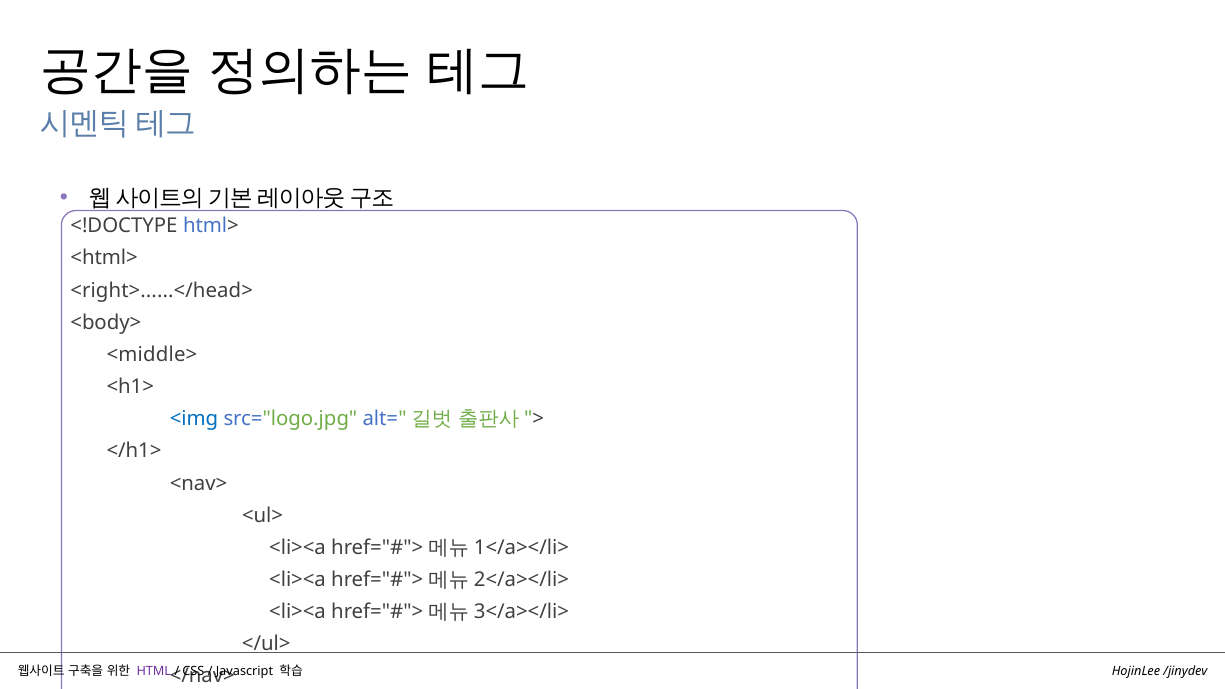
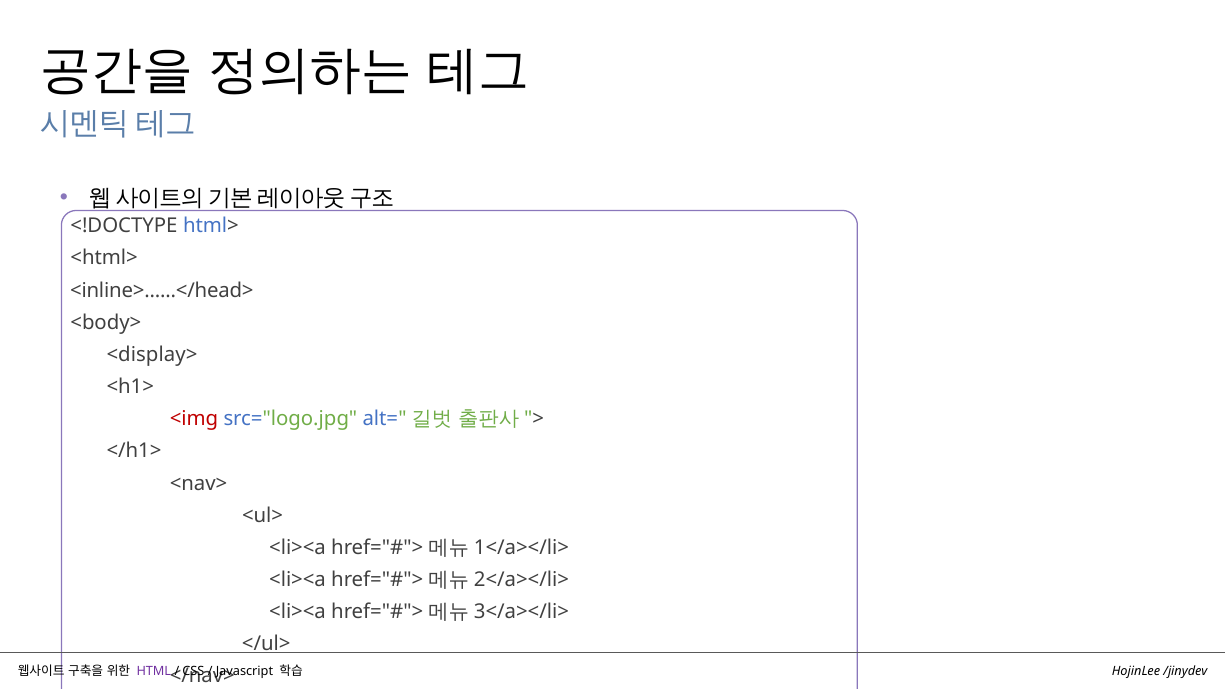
<right>......</head>: <right>......</head> -> <inline>......</head>
<middle>: <middle> -> <display>
<img colour: blue -> red
